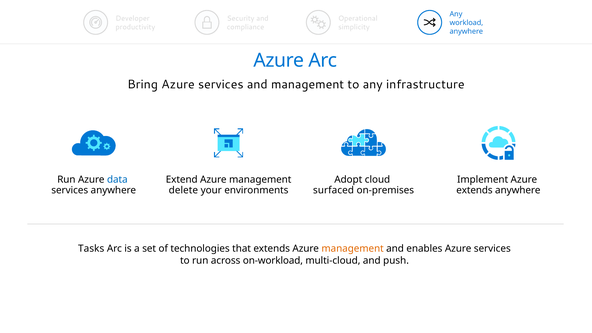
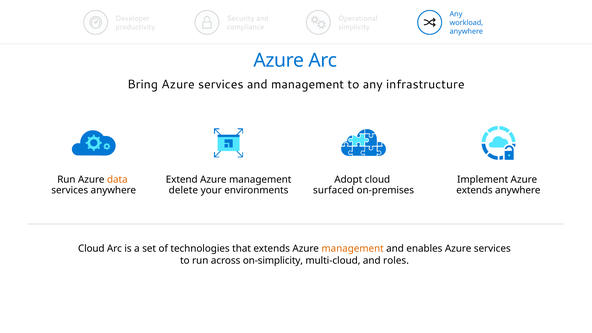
data colour: blue -> orange
Tasks at (91, 249): Tasks -> Cloud
on-workload: on-workload -> on-simplicity
push: push -> roles
